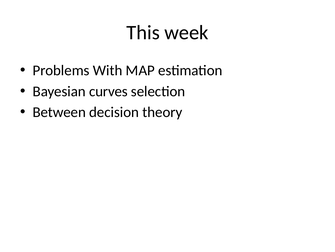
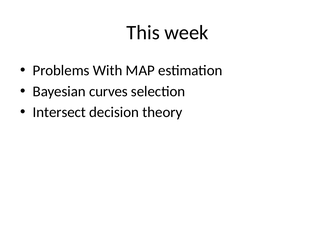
Between: Between -> Intersect
